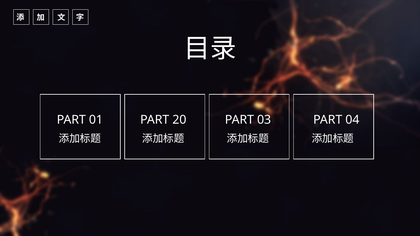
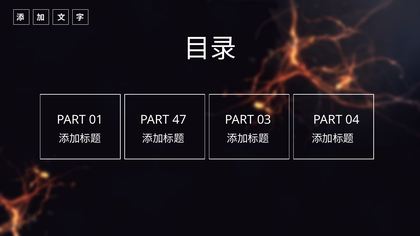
20: 20 -> 47
